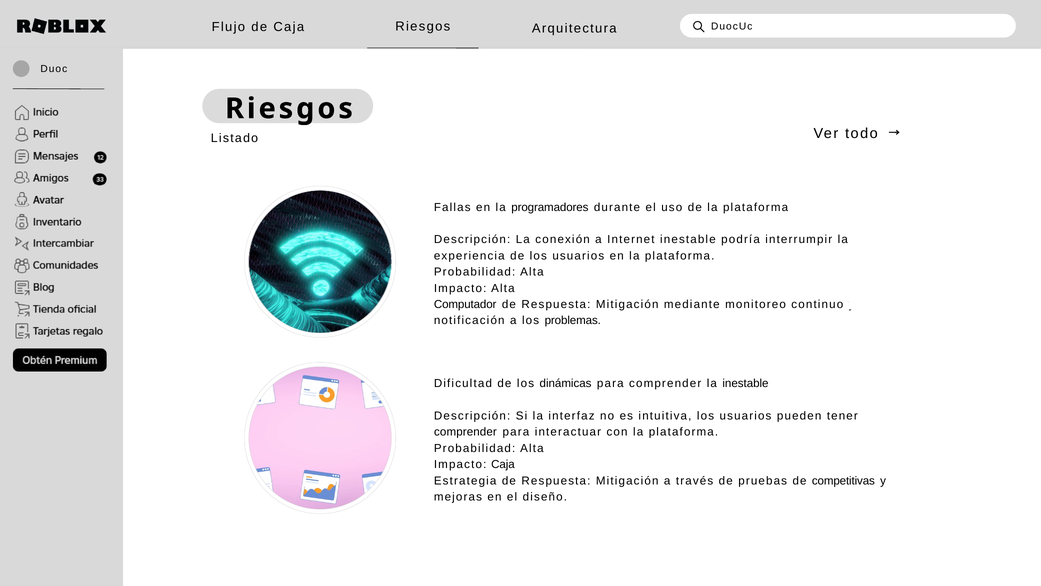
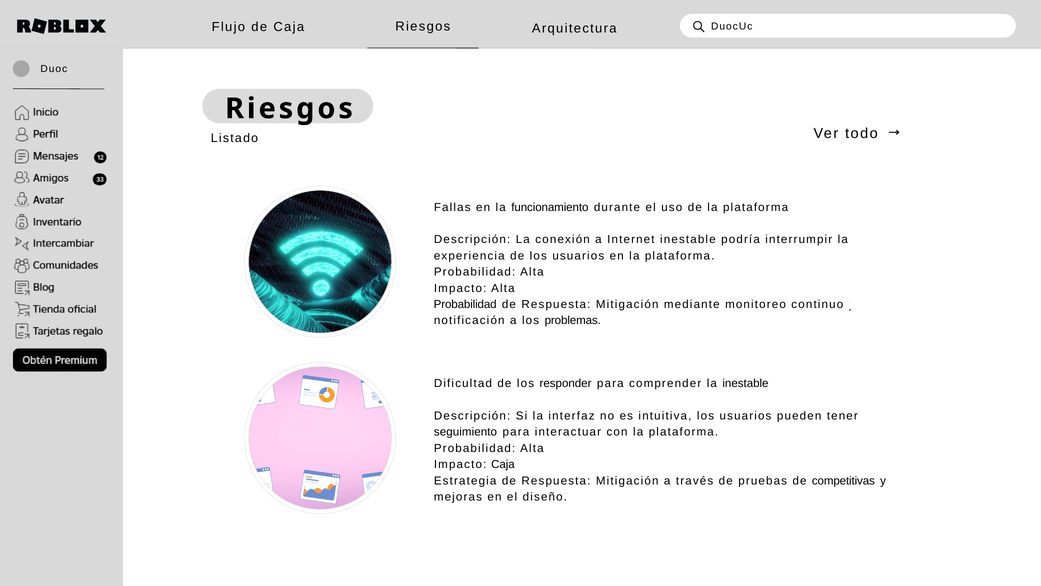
programadores: programadores -> funcionamiento
Computador at (465, 304): Computador -> Probabilidad
dinámicas: dinámicas -> responder
comprender at (465, 432): comprender -> seguimiento
